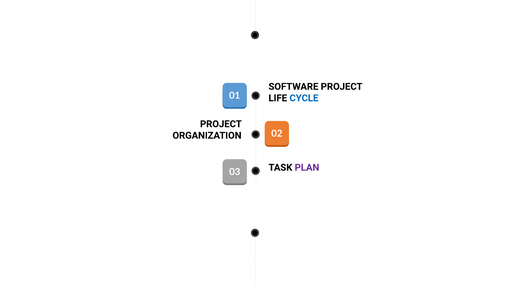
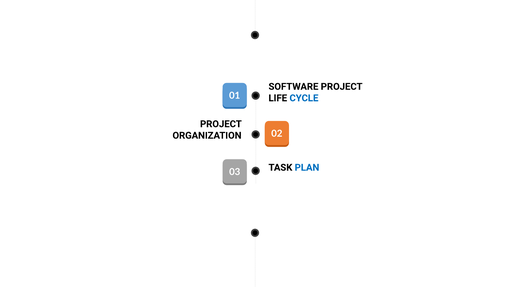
PLAN colour: purple -> blue
